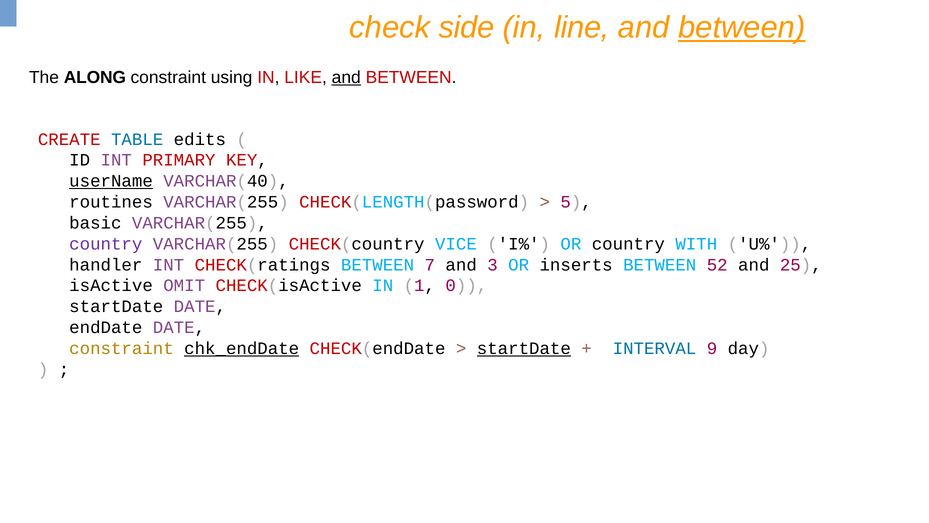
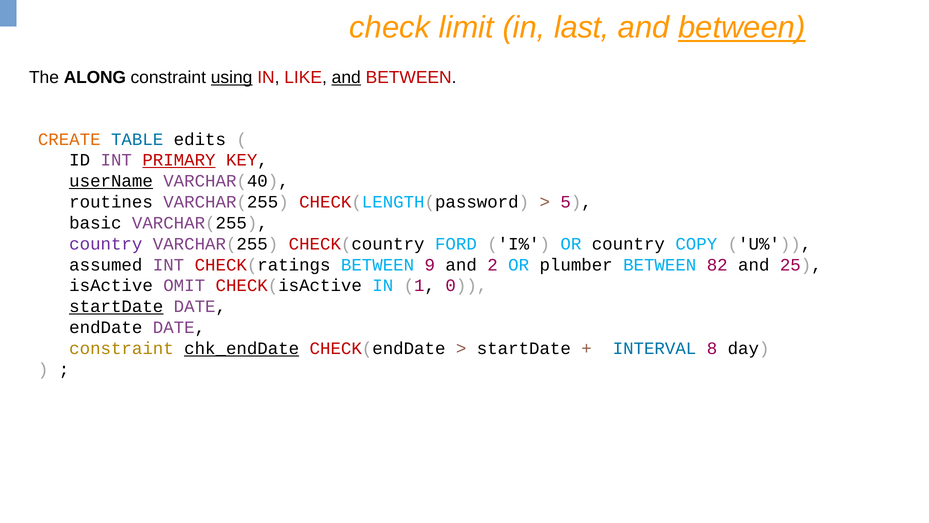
side: side -> limit
line: line -> last
using underline: none -> present
CREATE colour: red -> orange
PRIMARY underline: none -> present
VICE: VICE -> FORD
WITH: WITH -> COPY
handler: handler -> assumed
7: 7 -> 9
3: 3 -> 2
inserts: inserts -> plumber
52: 52 -> 82
startDate at (116, 306) underline: none -> present
startDate at (524, 348) underline: present -> none
9: 9 -> 8
